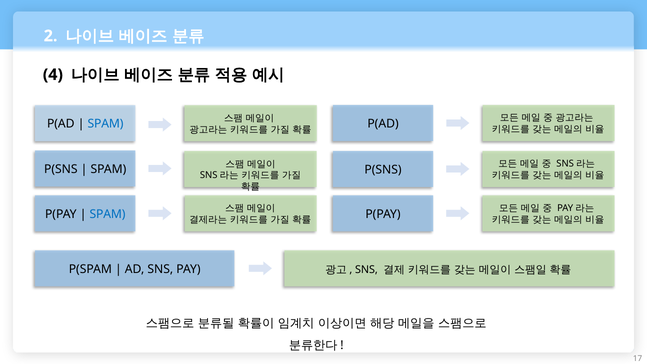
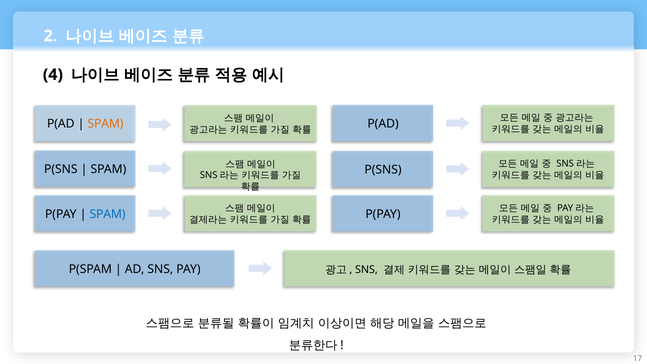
SPAM at (106, 124) colour: blue -> orange
